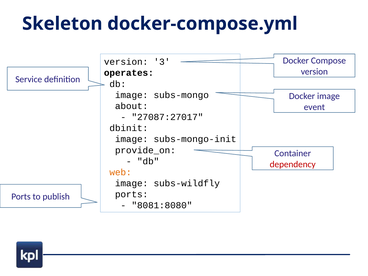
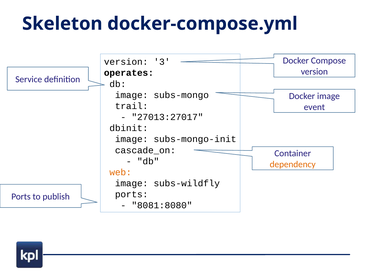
about: about -> trail
27087:27017: 27087:27017 -> 27013:27017
provide_on: provide_on -> cascade_on
dependency colour: red -> orange
